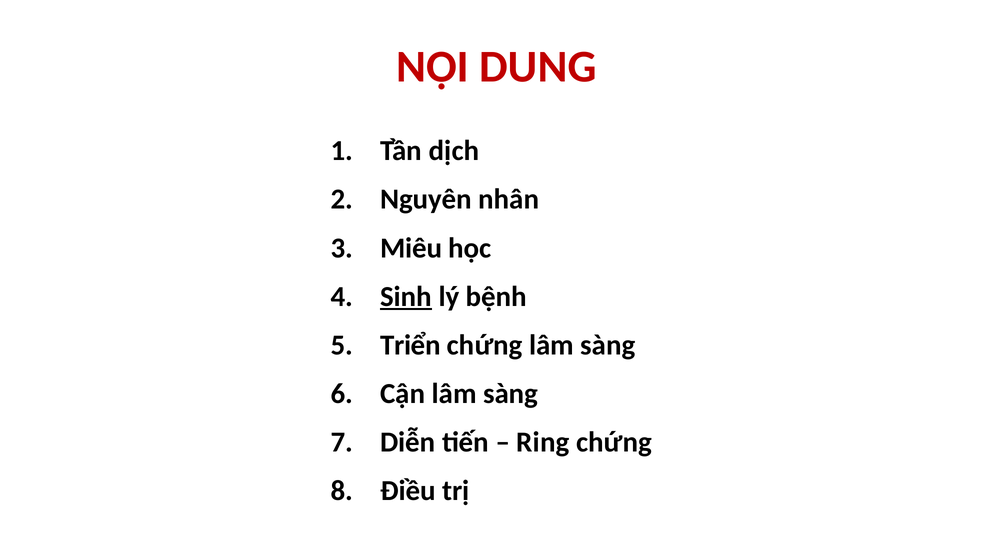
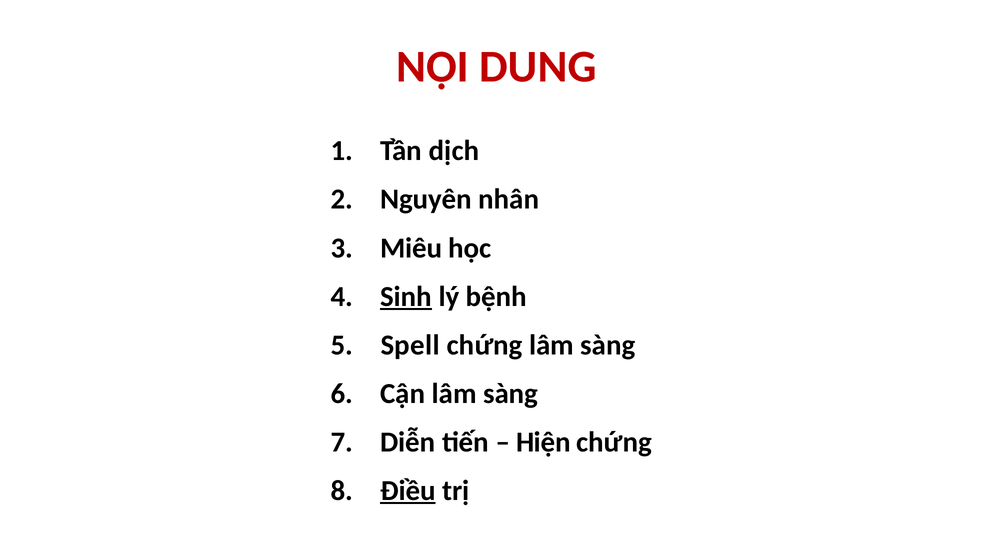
Triển: Triển -> Spell
Ring: Ring -> Hiện
Điều underline: none -> present
